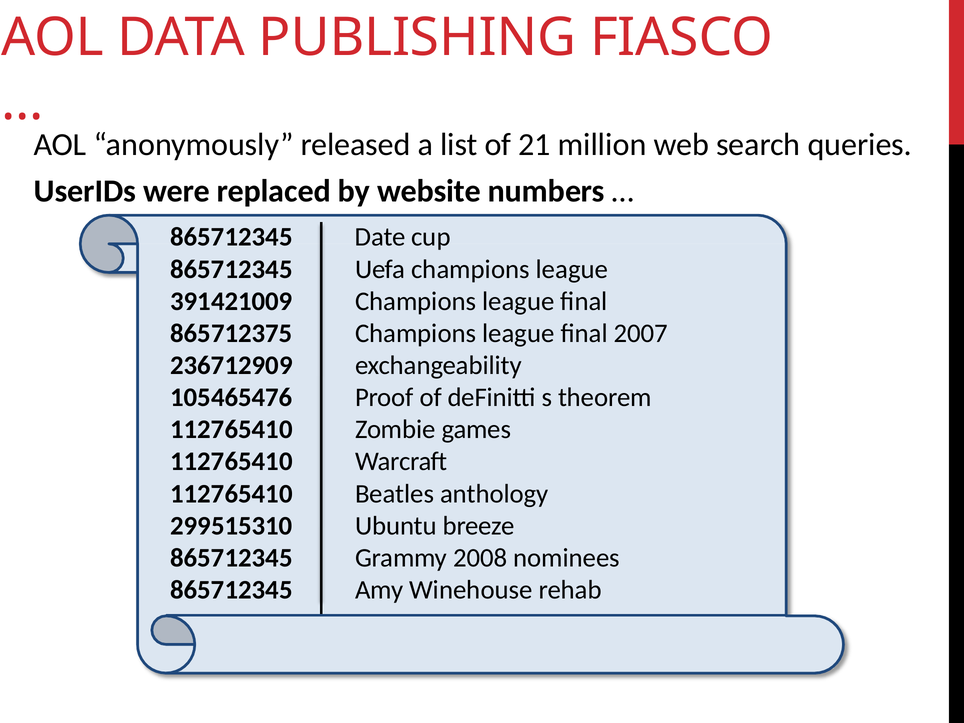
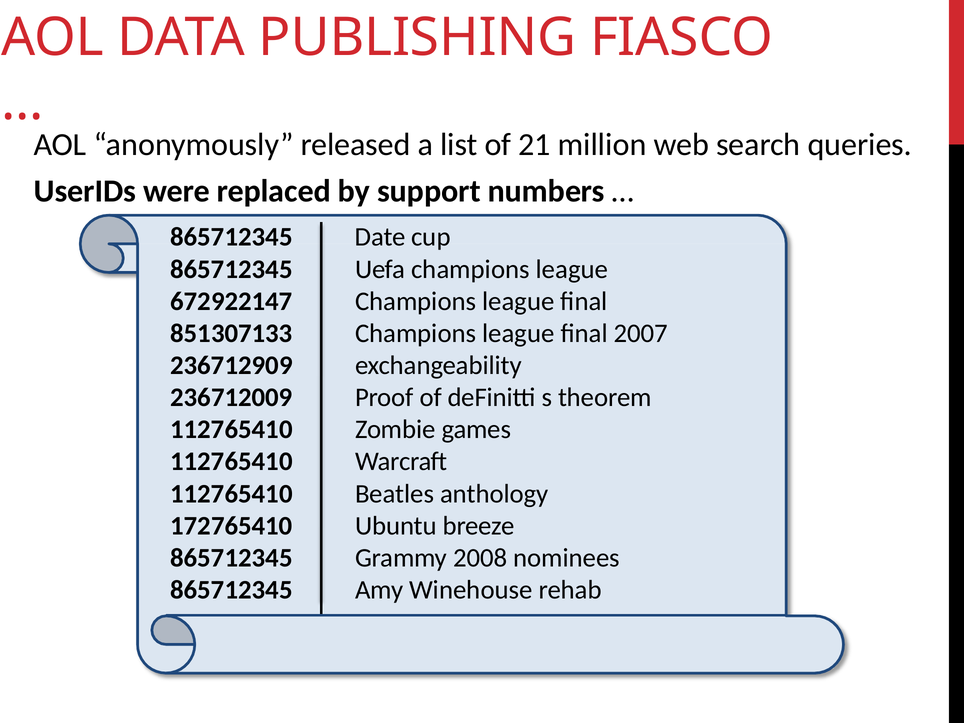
website: website -> support
391421009: 391421009 -> 672922147
865712375: 865712375 -> 851307133
105465476: 105465476 -> 236712009
299515310: 299515310 -> 172765410
